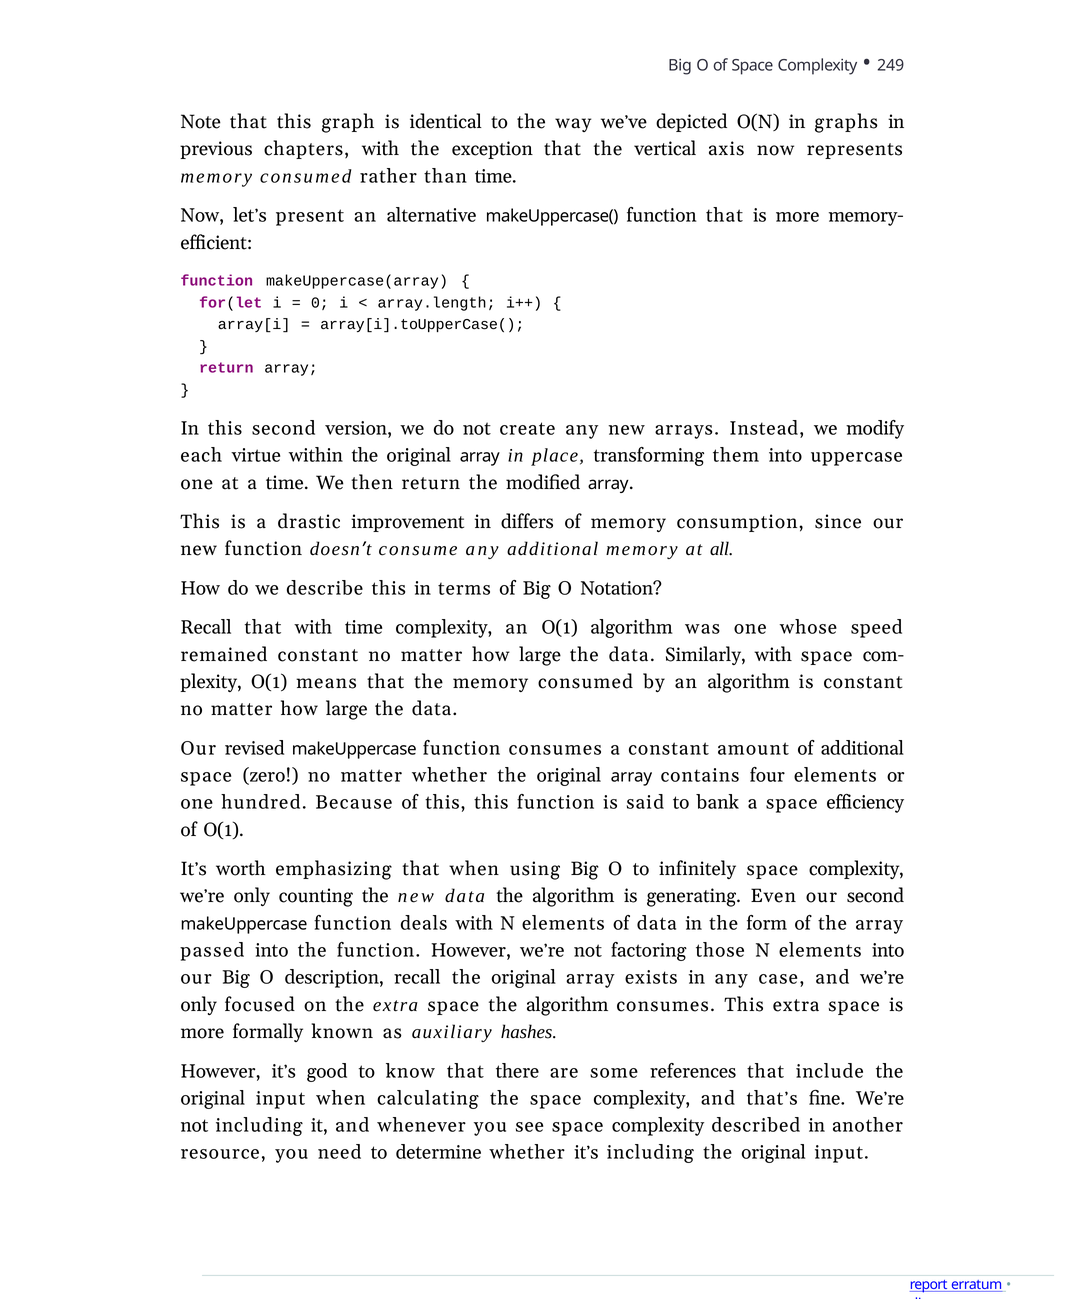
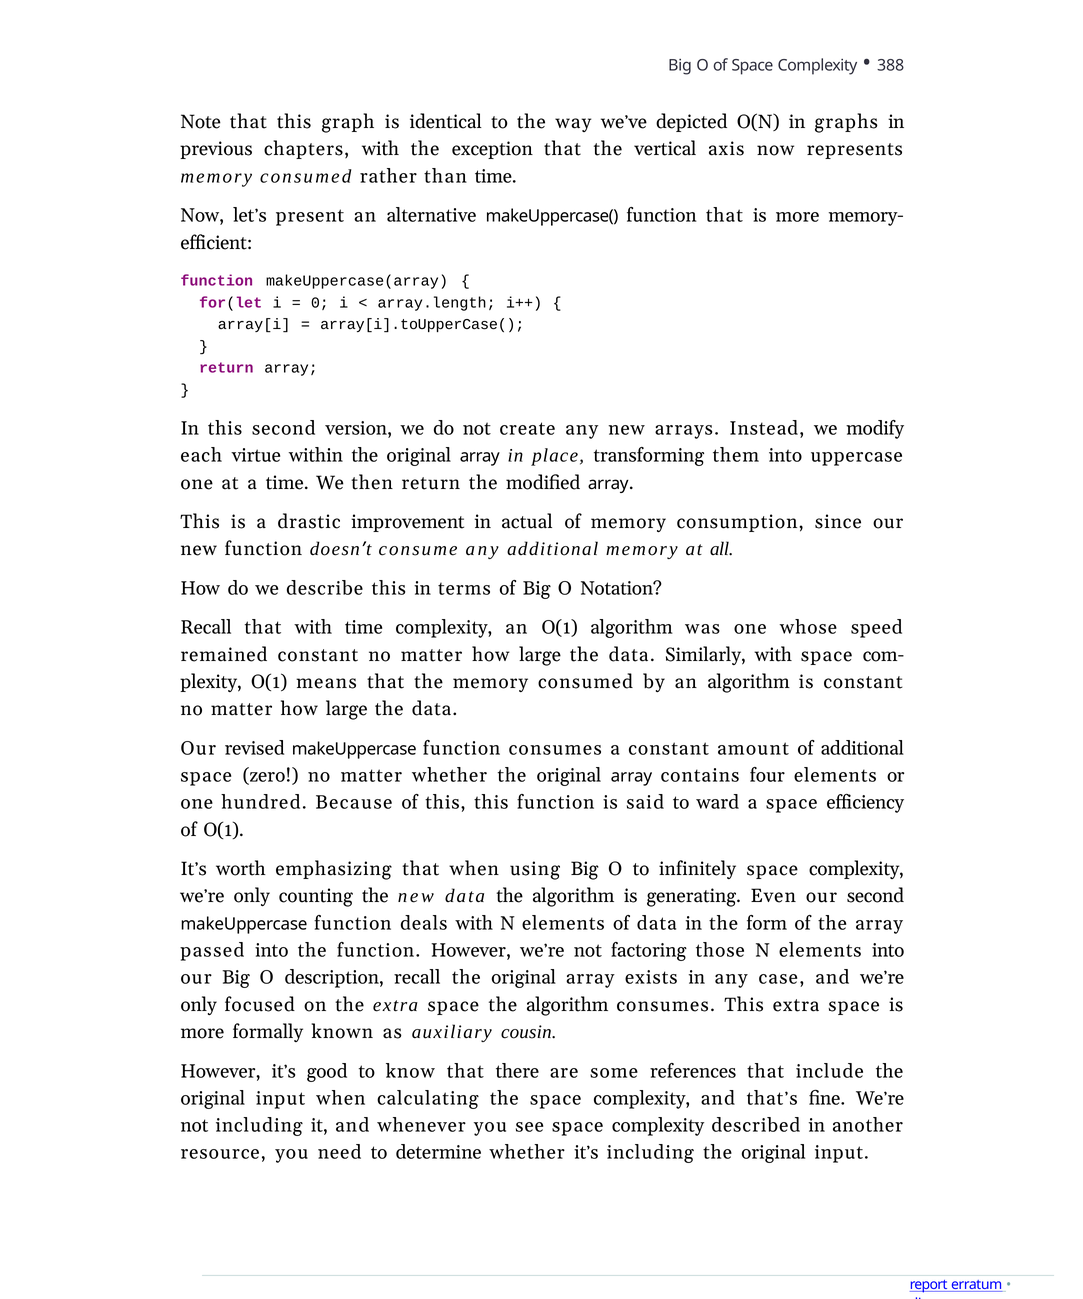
249: 249 -> 388
differs: differs -> actual
bank: bank -> ward
hashes: hashes -> cousin
